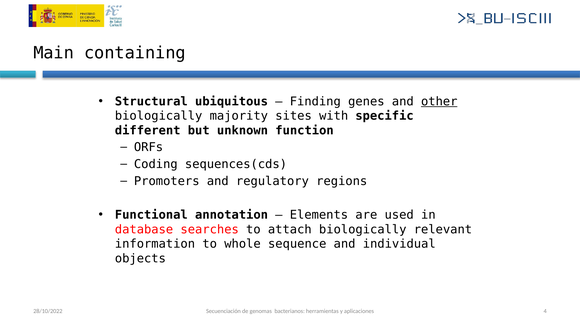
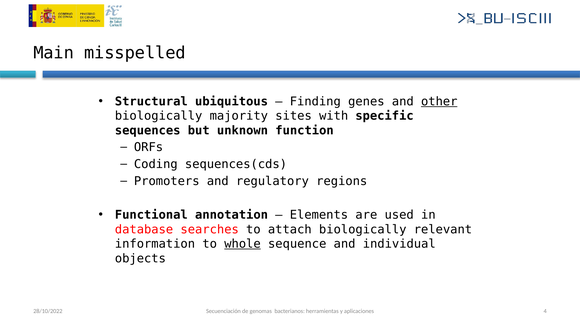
containing: containing -> misspelled
different: different -> sequences
whole underline: none -> present
